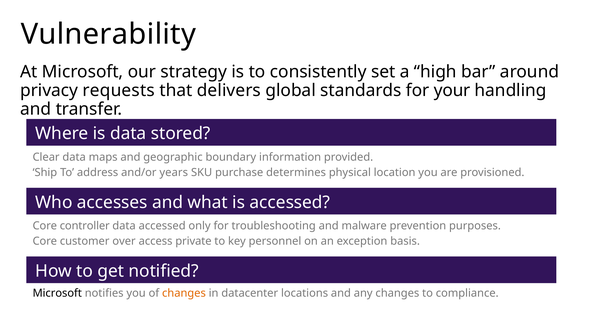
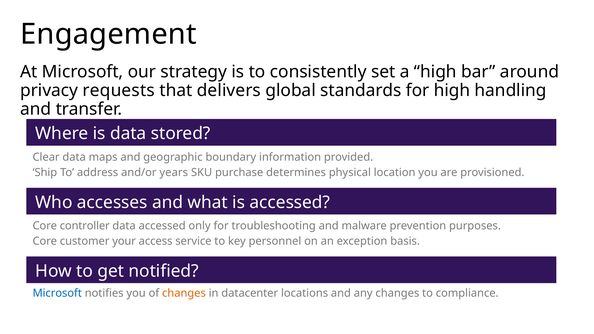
Vulnerability: Vulnerability -> Engagement
for your: your -> high
over: over -> your
private: private -> service
Microsoft at (57, 293) colour: black -> blue
